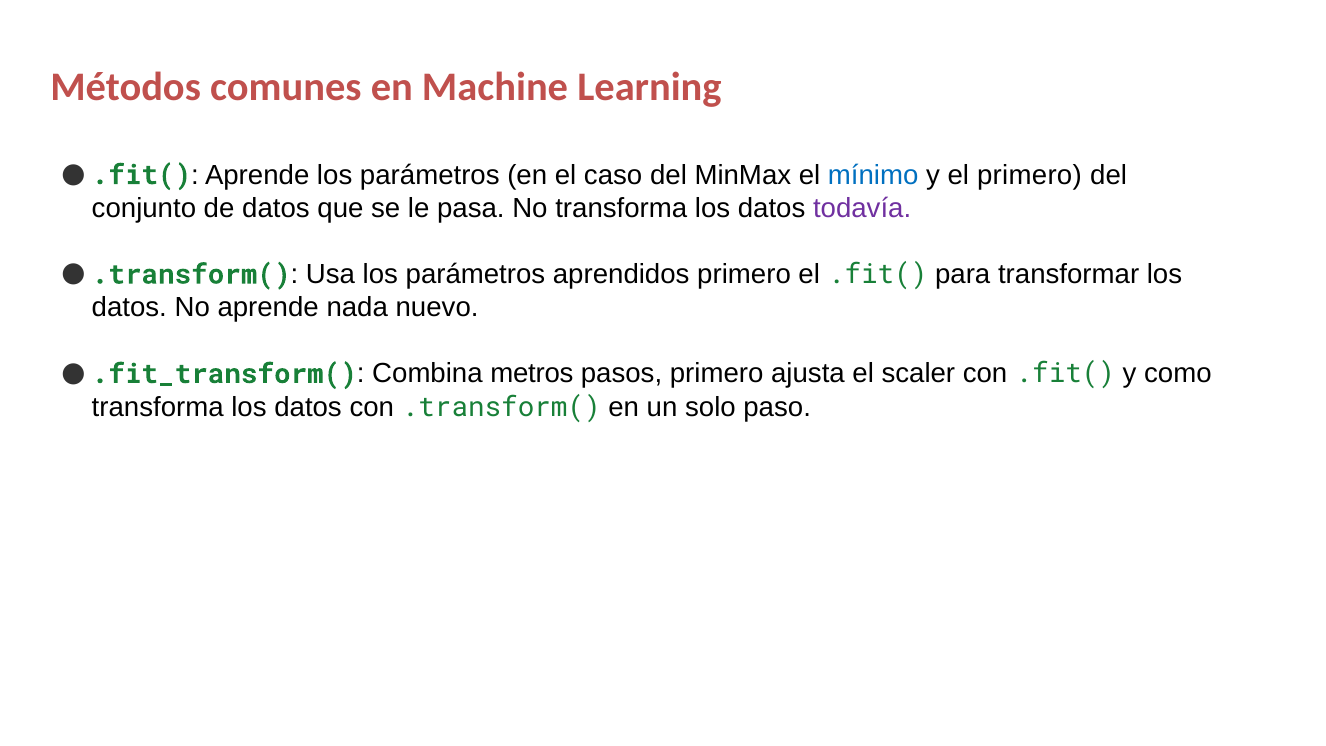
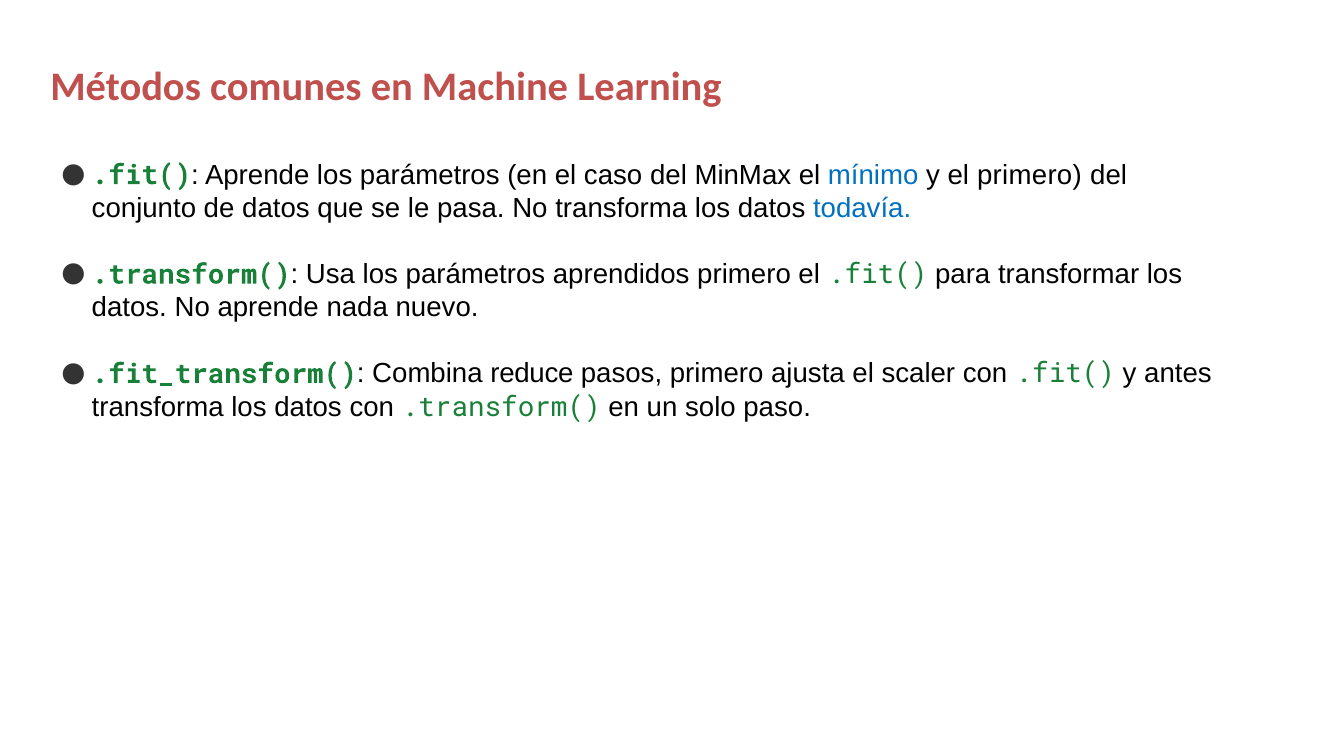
todavía colour: purple -> blue
metros: metros -> reduce
como: como -> antes
